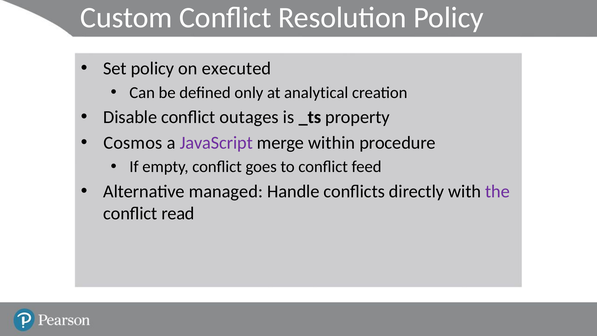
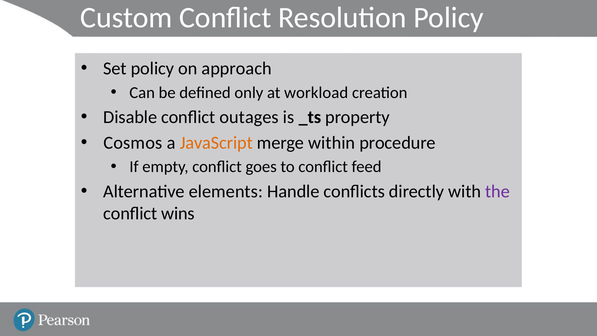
executed: executed -> approach
analytical: analytical -> workload
JavaScript colour: purple -> orange
managed: managed -> elements
read: read -> wins
